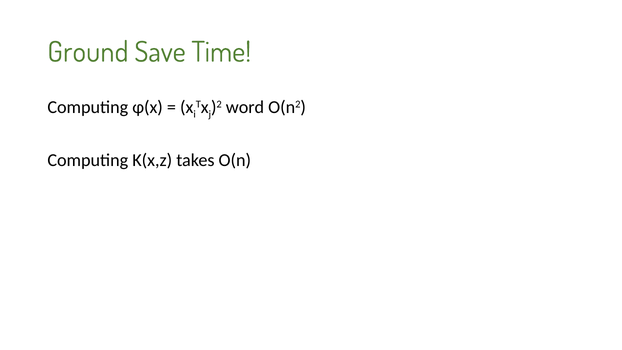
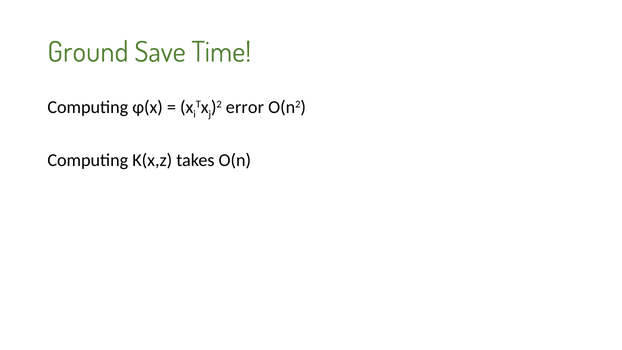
word: word -> error
